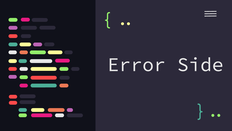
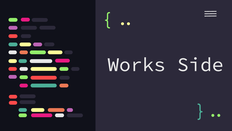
Error: Error -> Works
